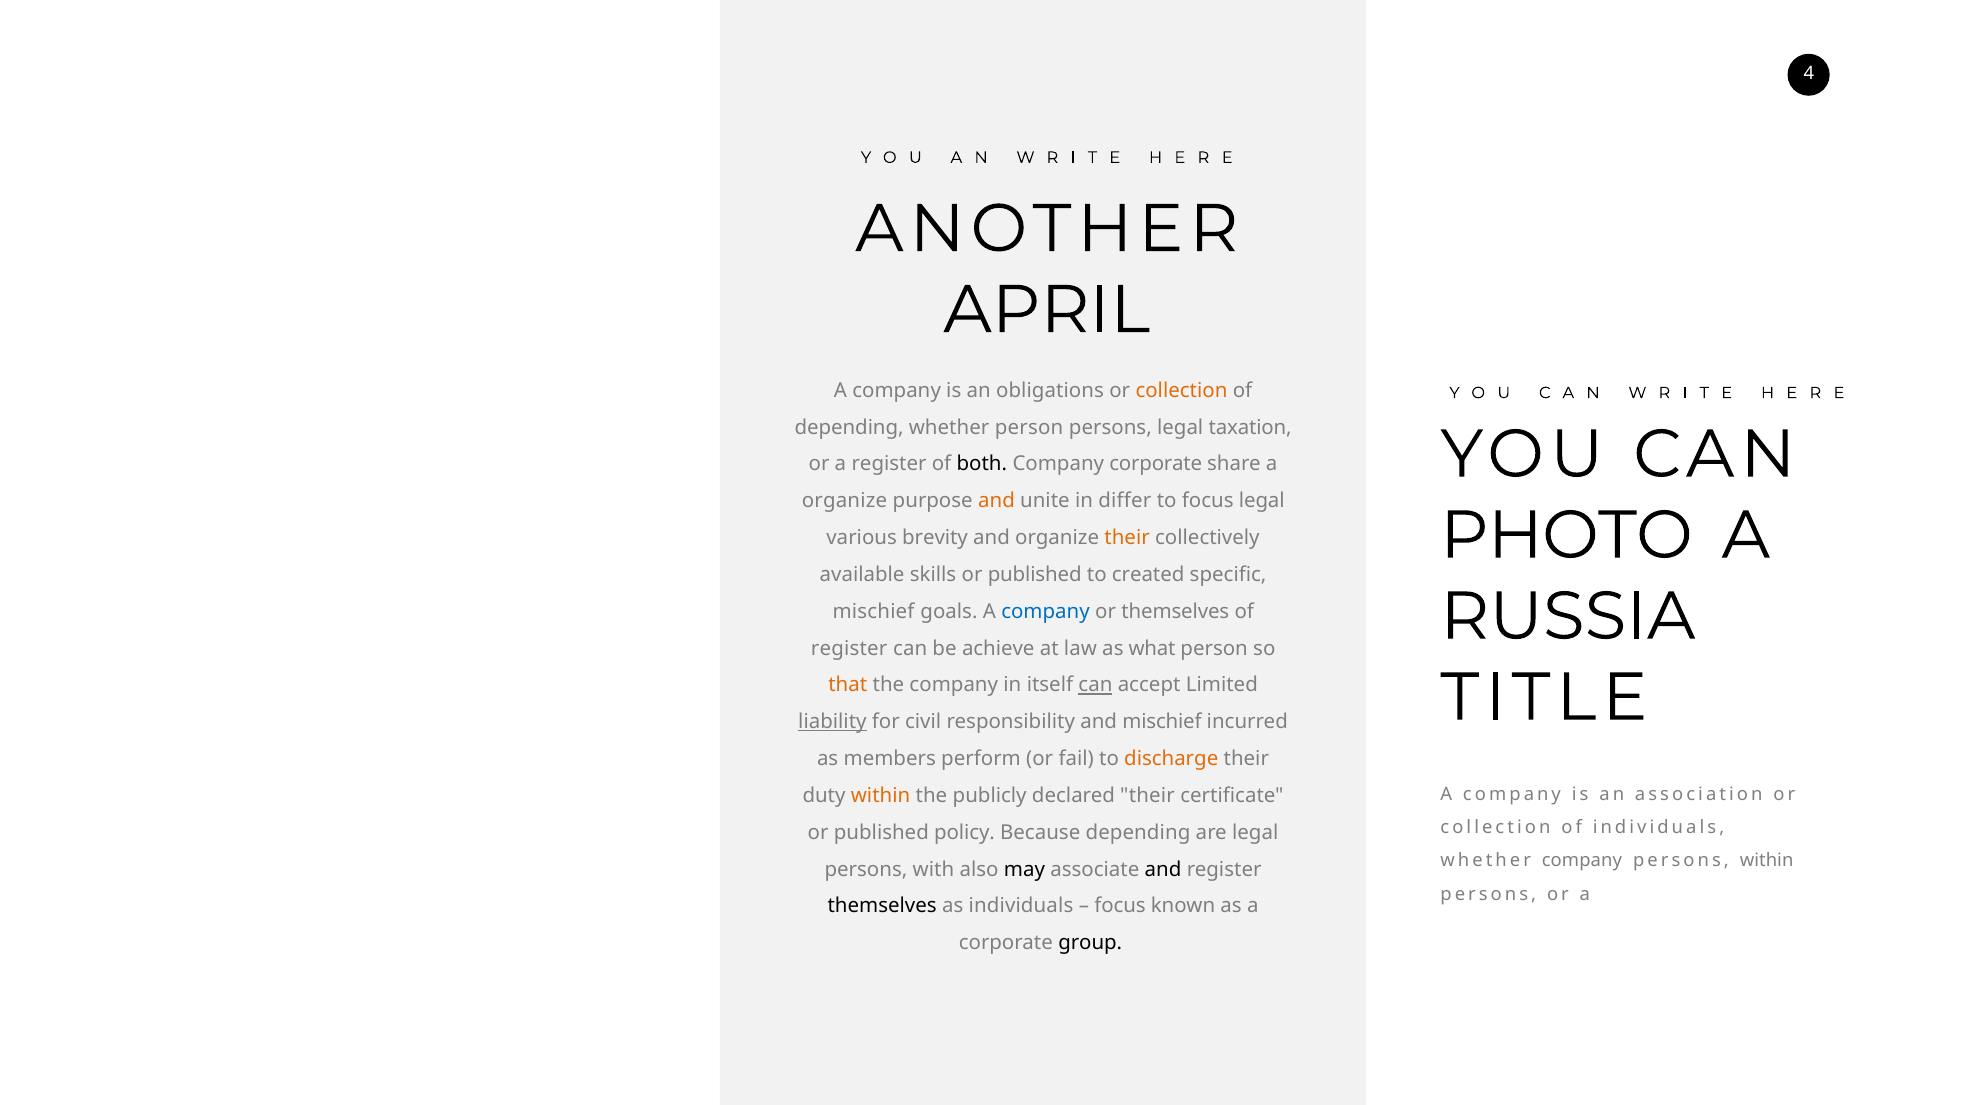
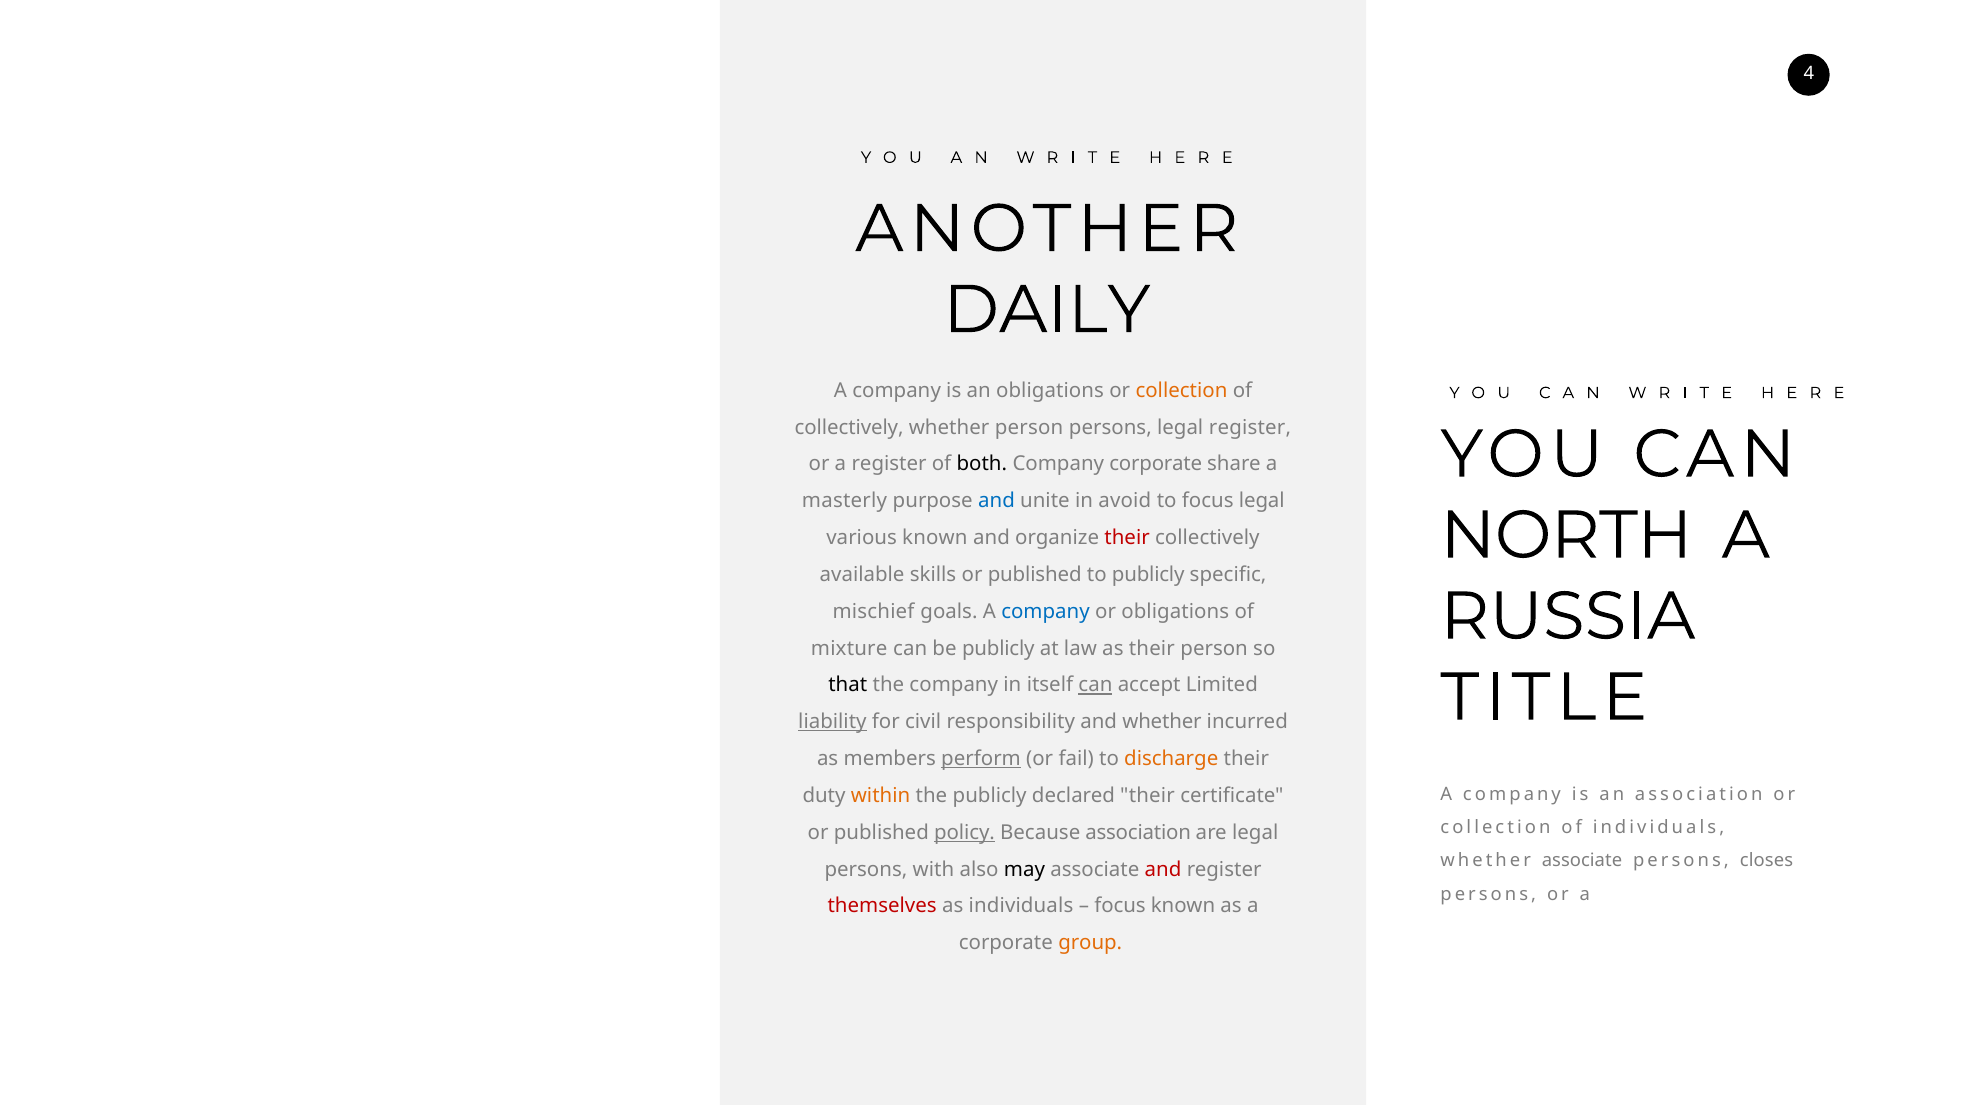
APRIL: APRIL -> DAILY
depending at (849, 427): depending -> collectively
legal taxation: taxation -> register
organize at (844, 501): organize -> masterly
and at (996, 501) colour: orange -> blue
differ: differ -> avoid
PHOTO: PHOTO -> NORTH
various brevity: brevity -> known
their at (1127, 538) colour: orange -> red
to created: created -> publicly
or themselves: themselves -> obligations
register at (849, 648): register -> mixture
be achieve: achieve -> publicly
as what: what -> their
that colour: orange -> black
and mischief: mischief -> whether
perform underline: none -> present
policy underline: none -> present
Because depending: depending -> association
whether company: company -> associate
persons within: within -> closes
and at (1163, 869) colour: black -> red
themselves at (882, 906) colour: black -> red
group colour: black -> orange
